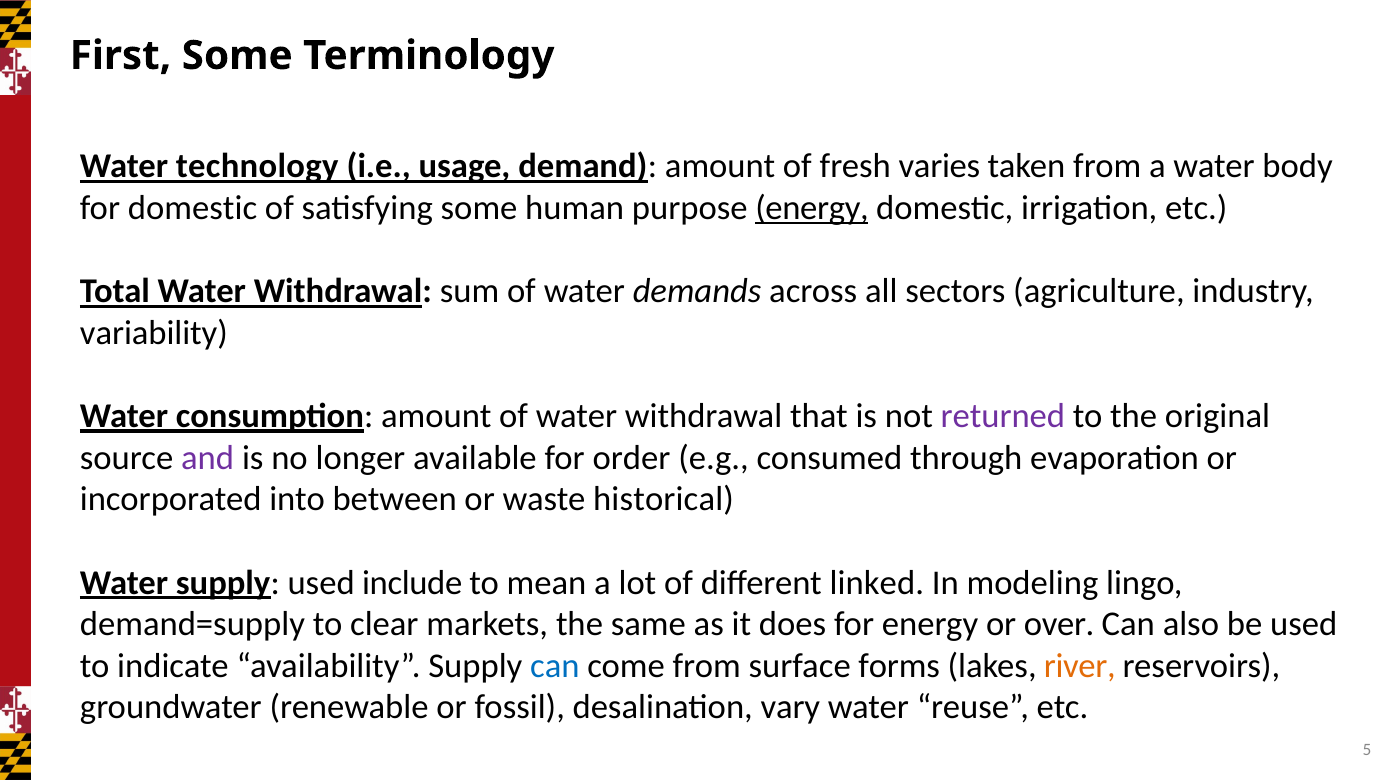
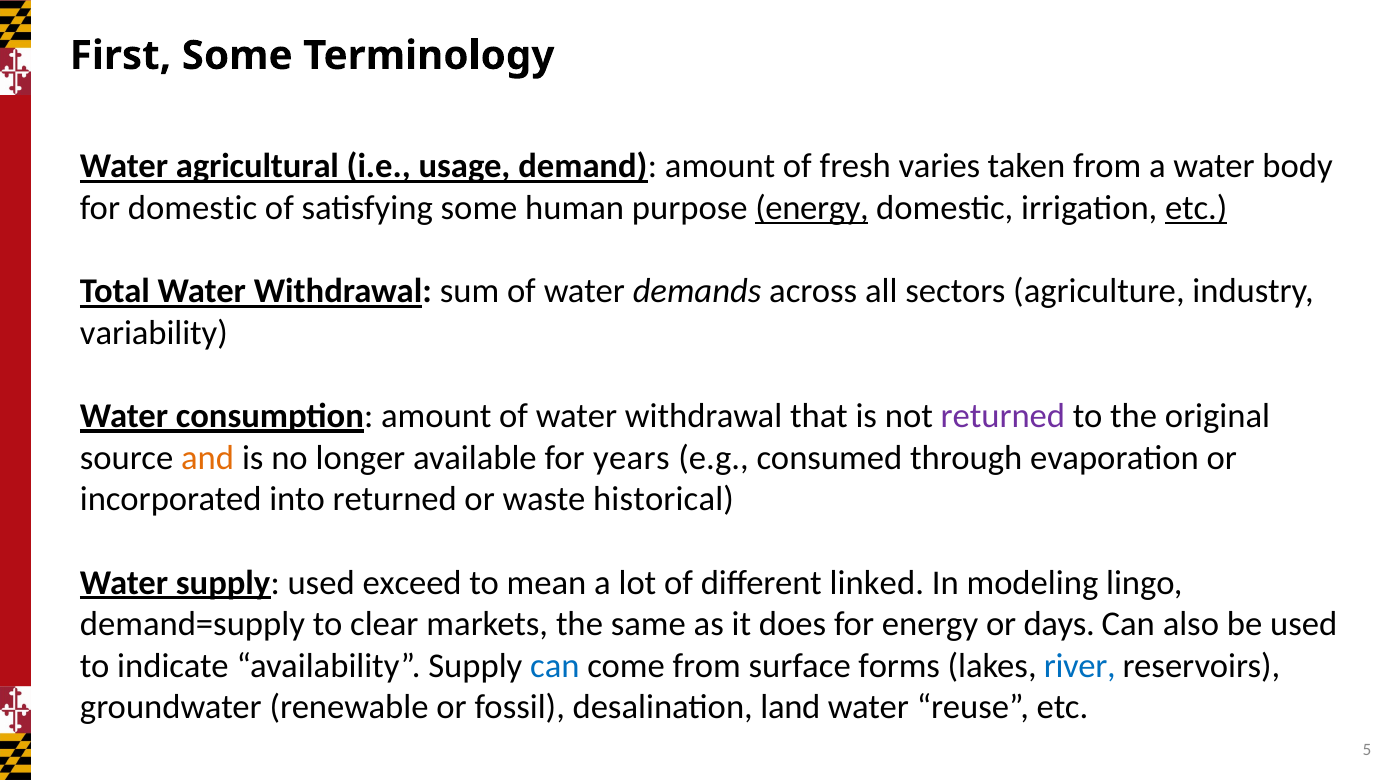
technology: technology -> agricultural
etc at (1196, 208) underline: none -> present
and colour: purple -> orange
order: order -> years
into between: between -> returned
include: include -> exceed
over: over -> days
river colour: orange -> blue
vary: vary -> land
